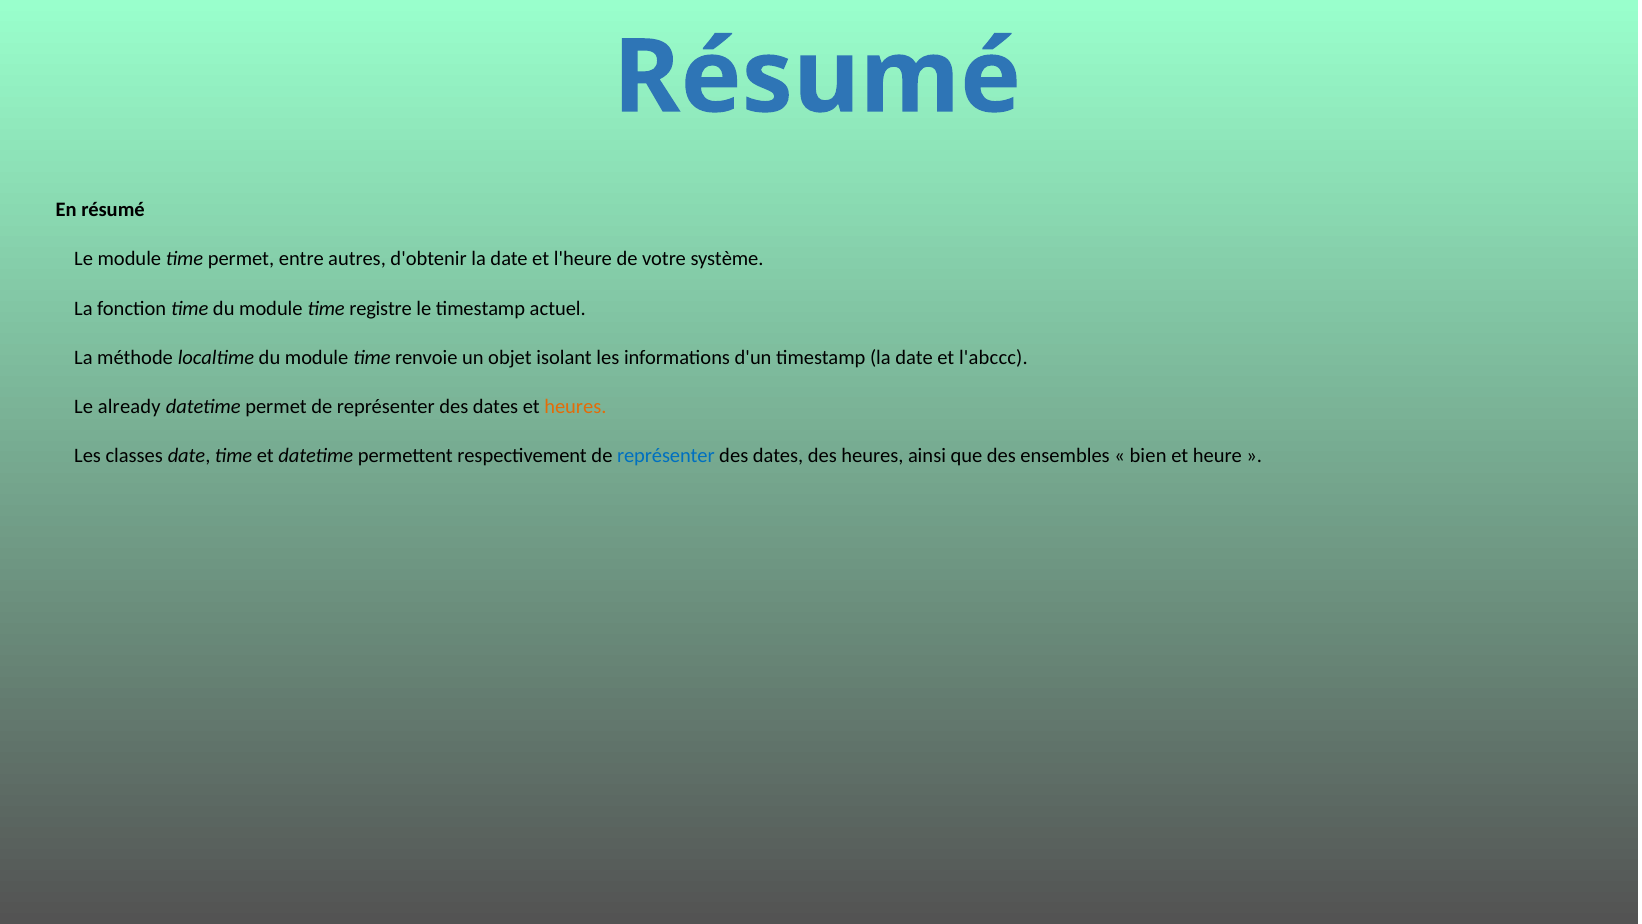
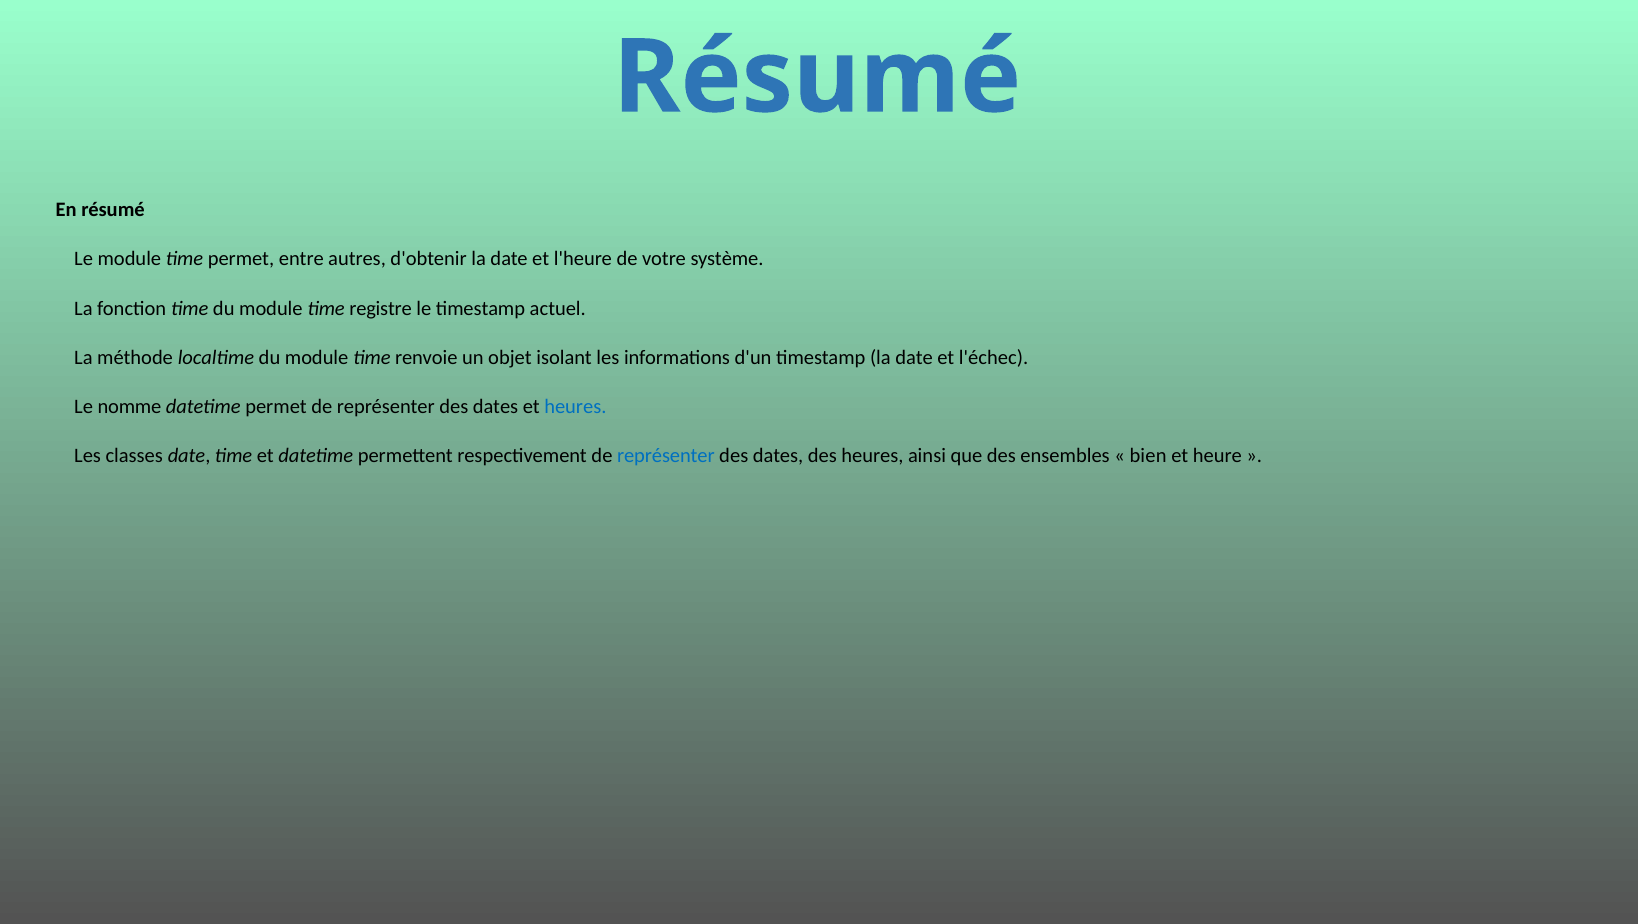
l'abccc: l'abccc -> l'échec
already: already -> nomme
heures at (575, 407) colour: orange -> blue
